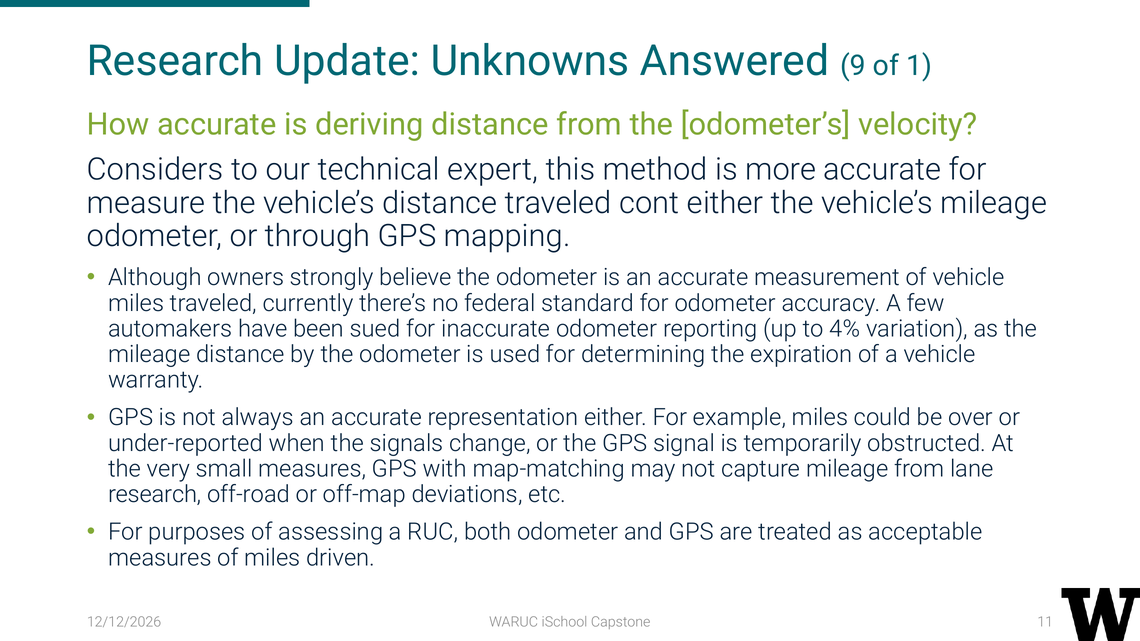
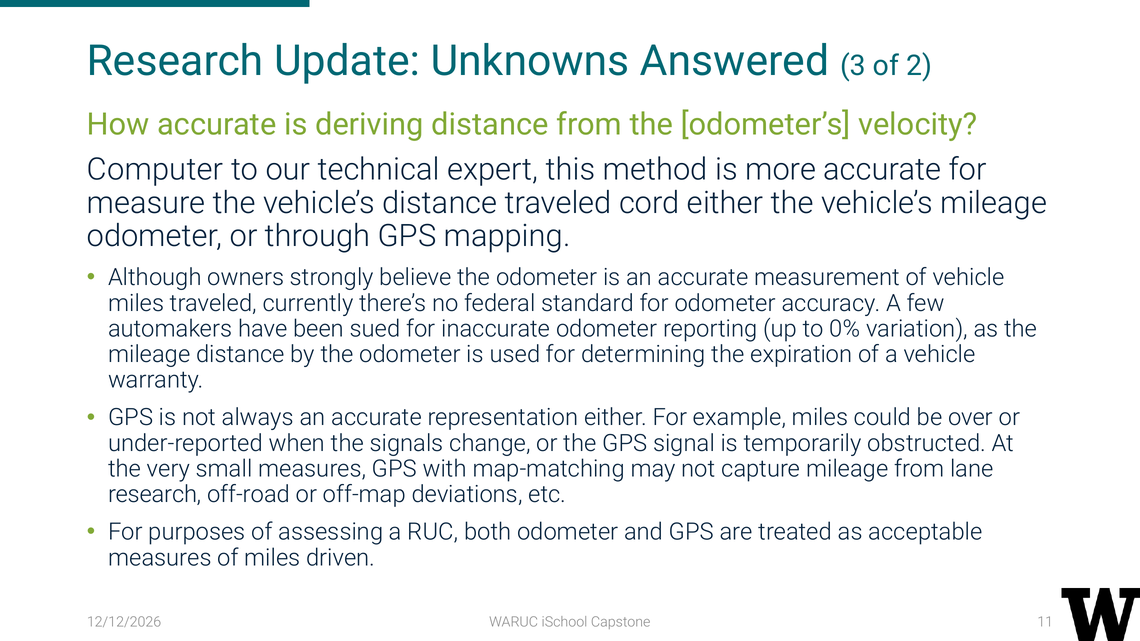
9: 9 -> 3
1: 1 -> 2
Considers: Considers -> Computer
cont: cont -> cord
4%: 4% -> 0%
